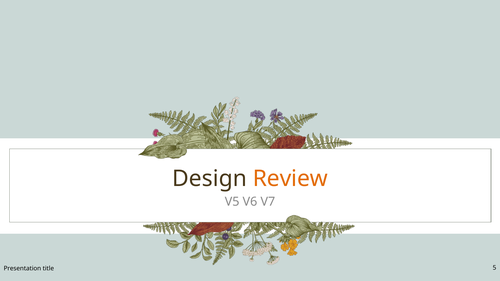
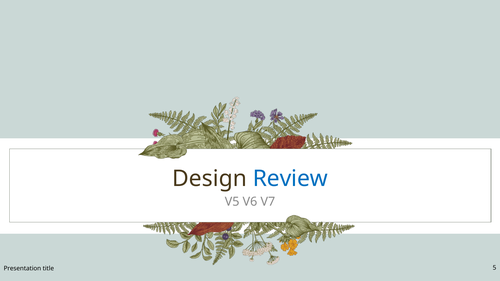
Review colour: orange -> blue
